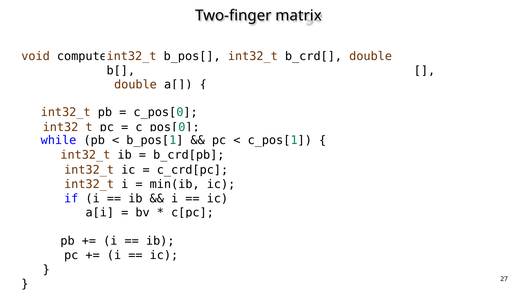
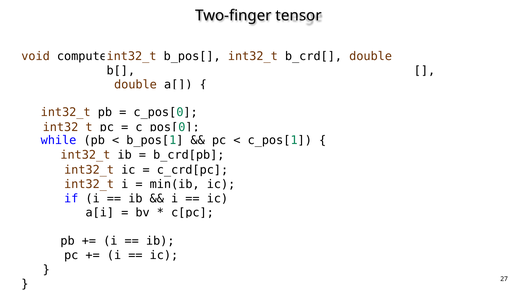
matrix: matrix -> tensor
